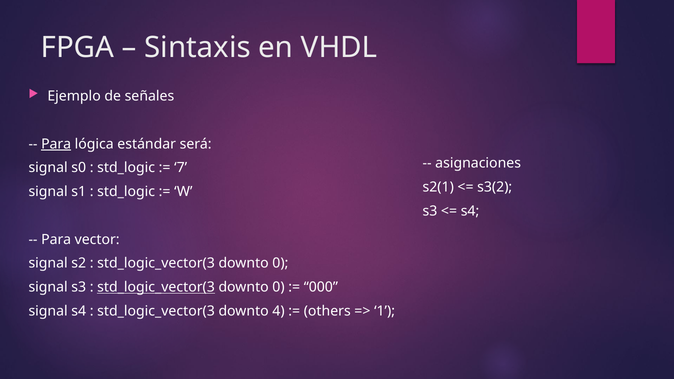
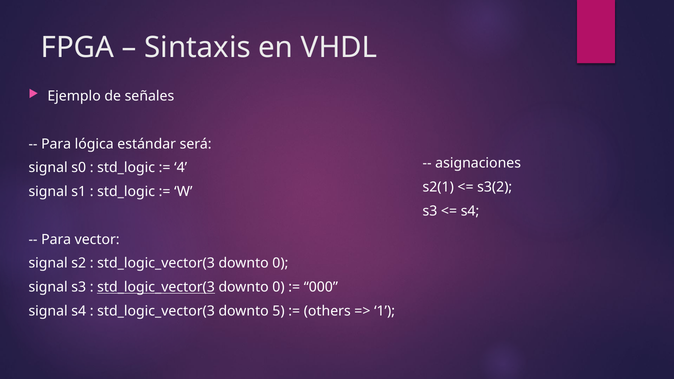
Para at (56, 144) underline: present -> none
7: 7 -> 4
4: 4 -> 5
